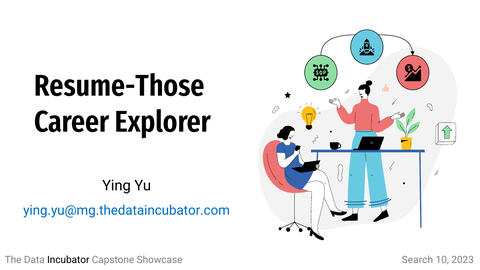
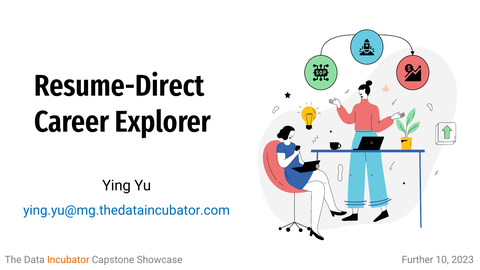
Resume-Those: Resume-Those -> Resume-Direct
Incubator colour: black -> orange
Search: Search -> Further
